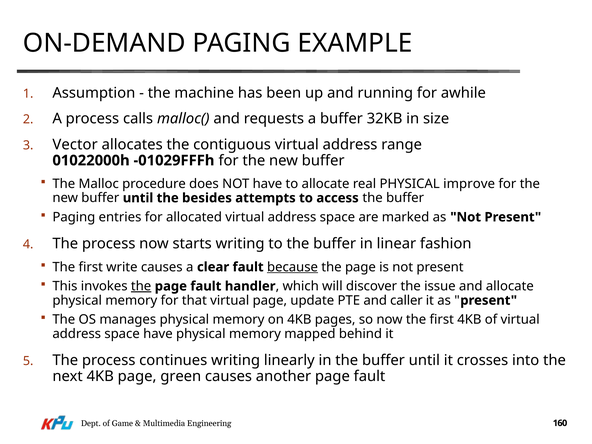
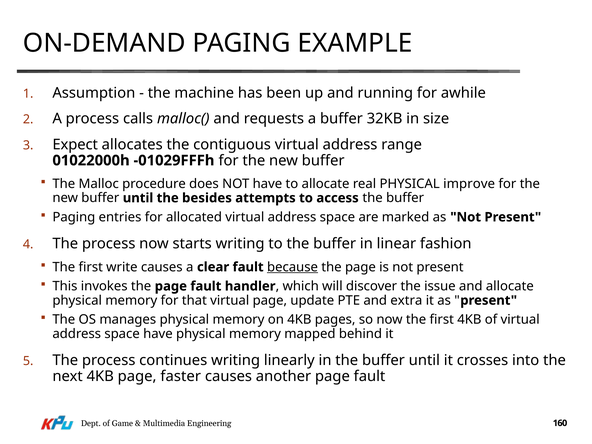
Vector: Vector -> Expect
the at (141, 286) underline: present -> none
caller: caller -> extra
green: green -> faster
